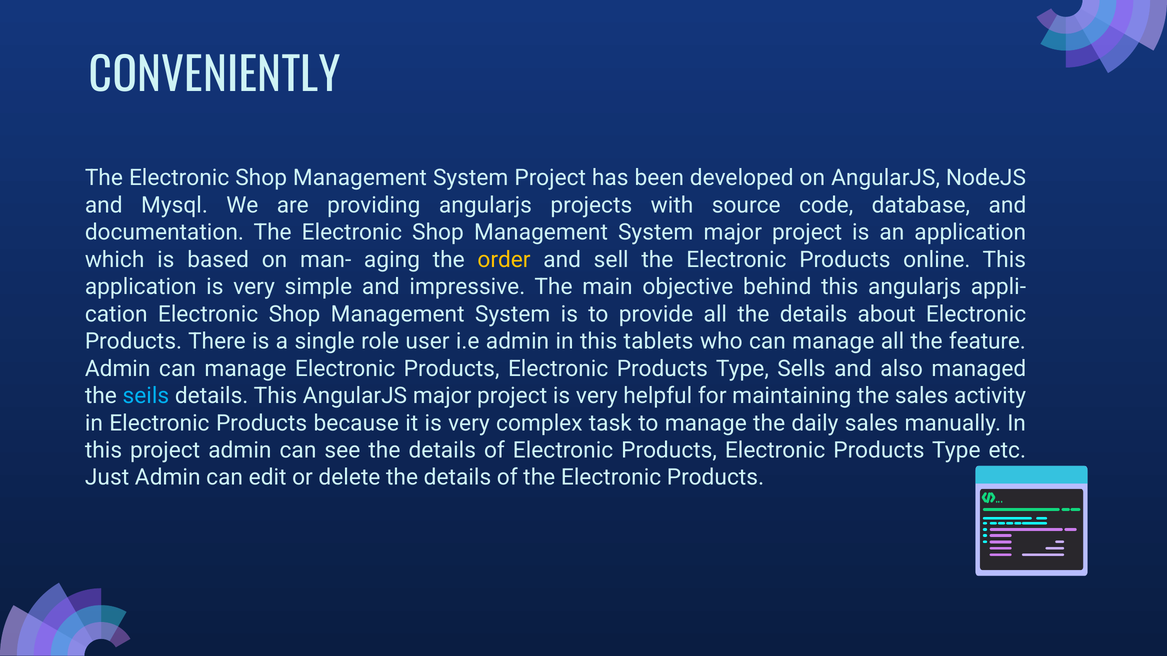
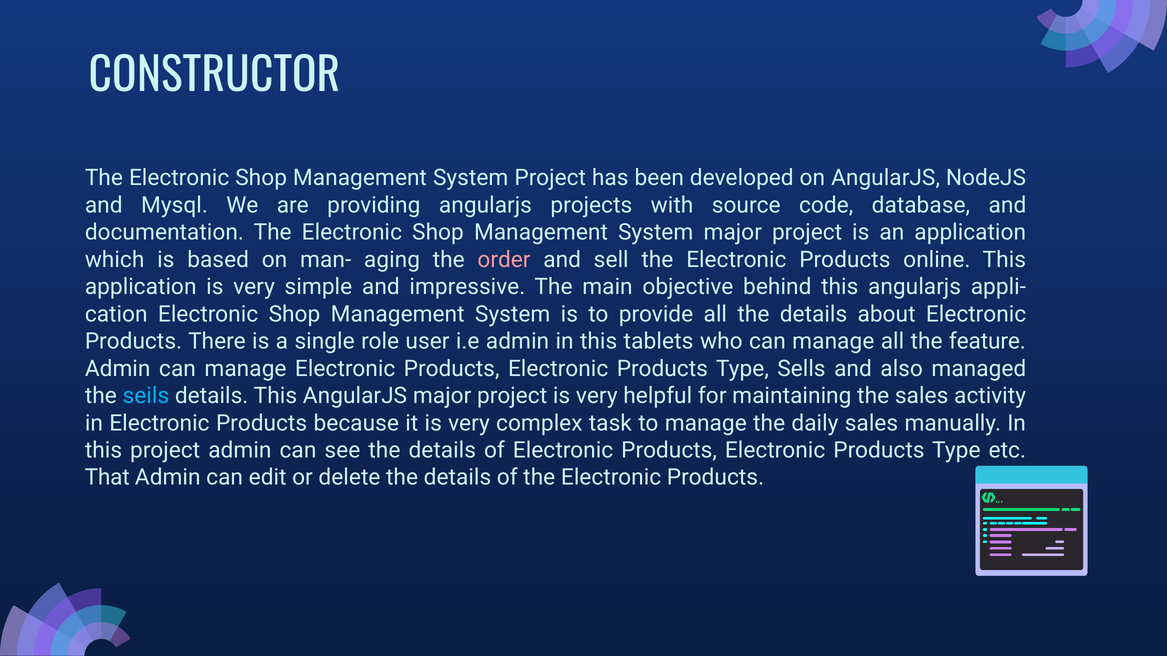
CONVENIENTLY: CONVENIENTLY -> CONSTRUCTOR
order colour: yellow -> pink
Just: Just -> That
